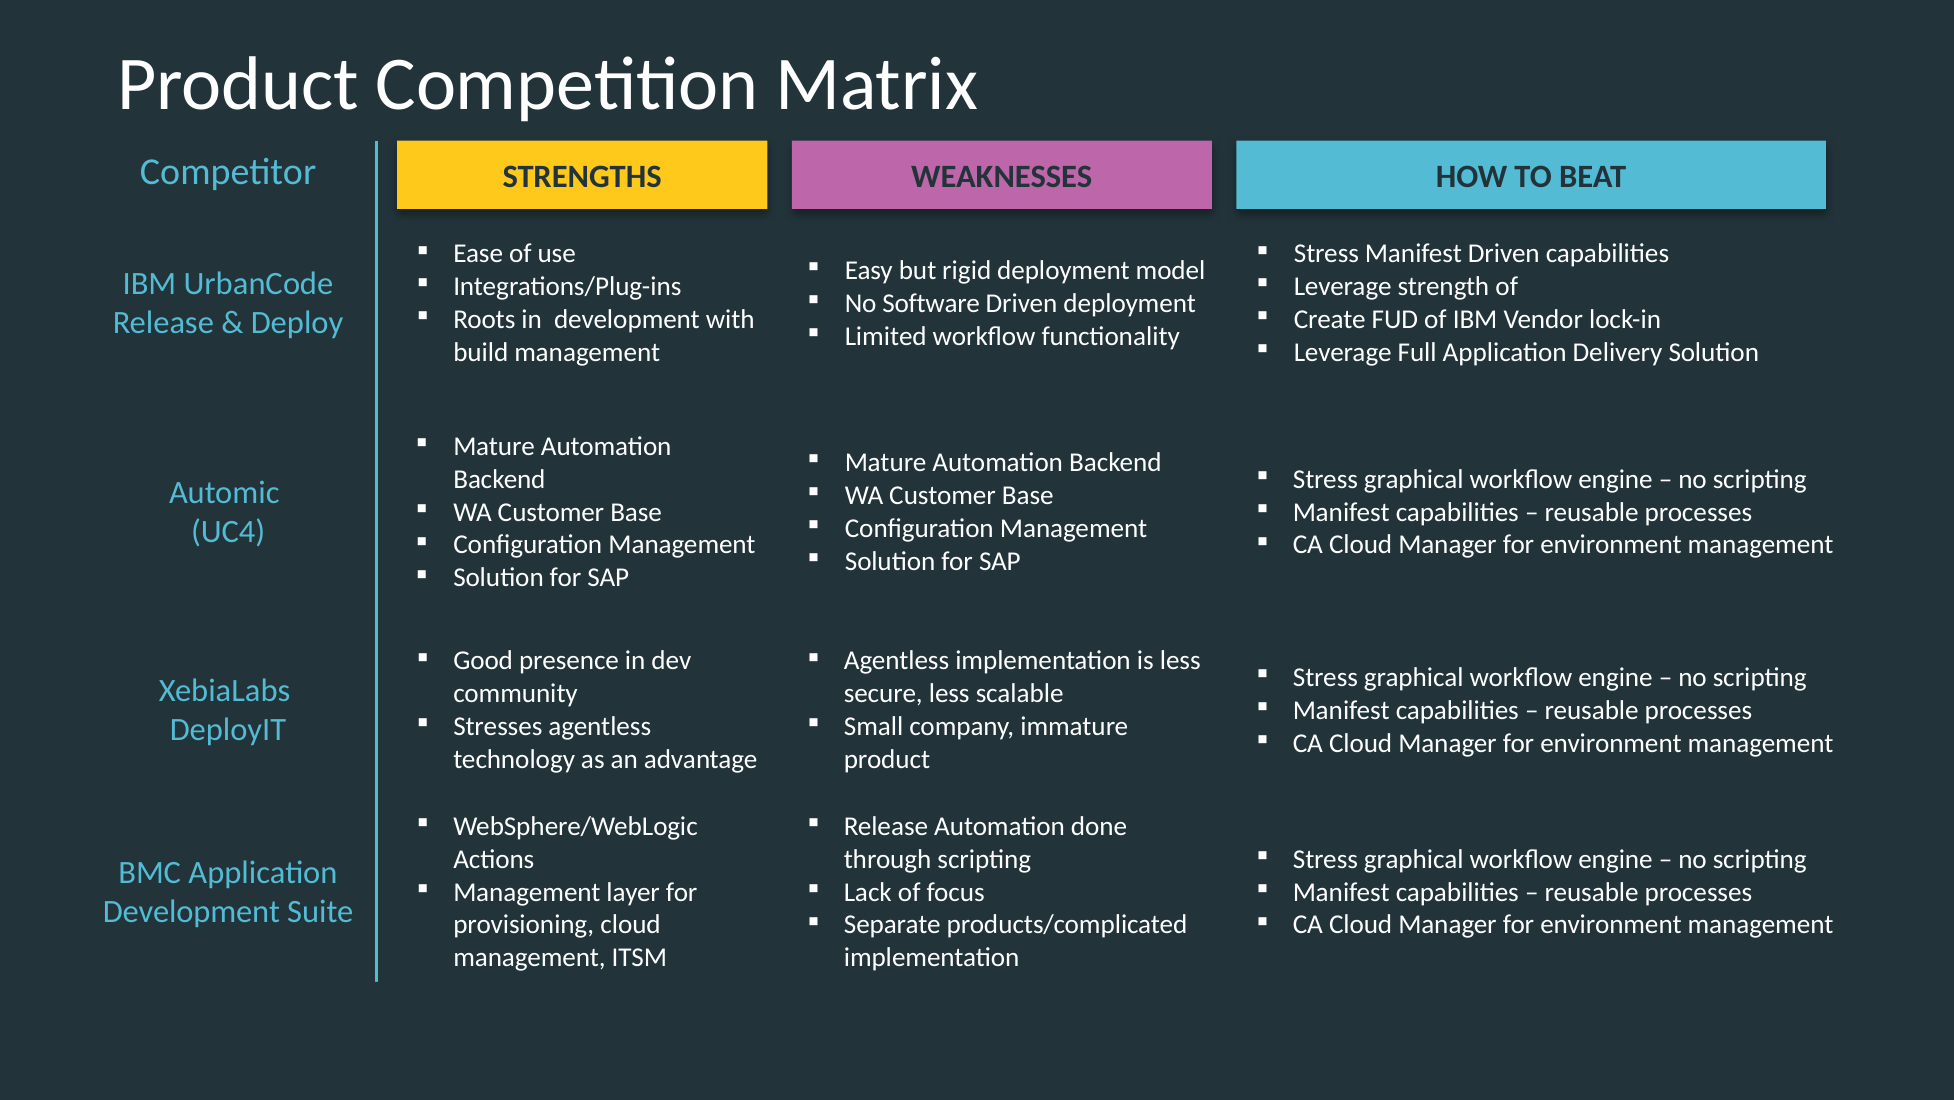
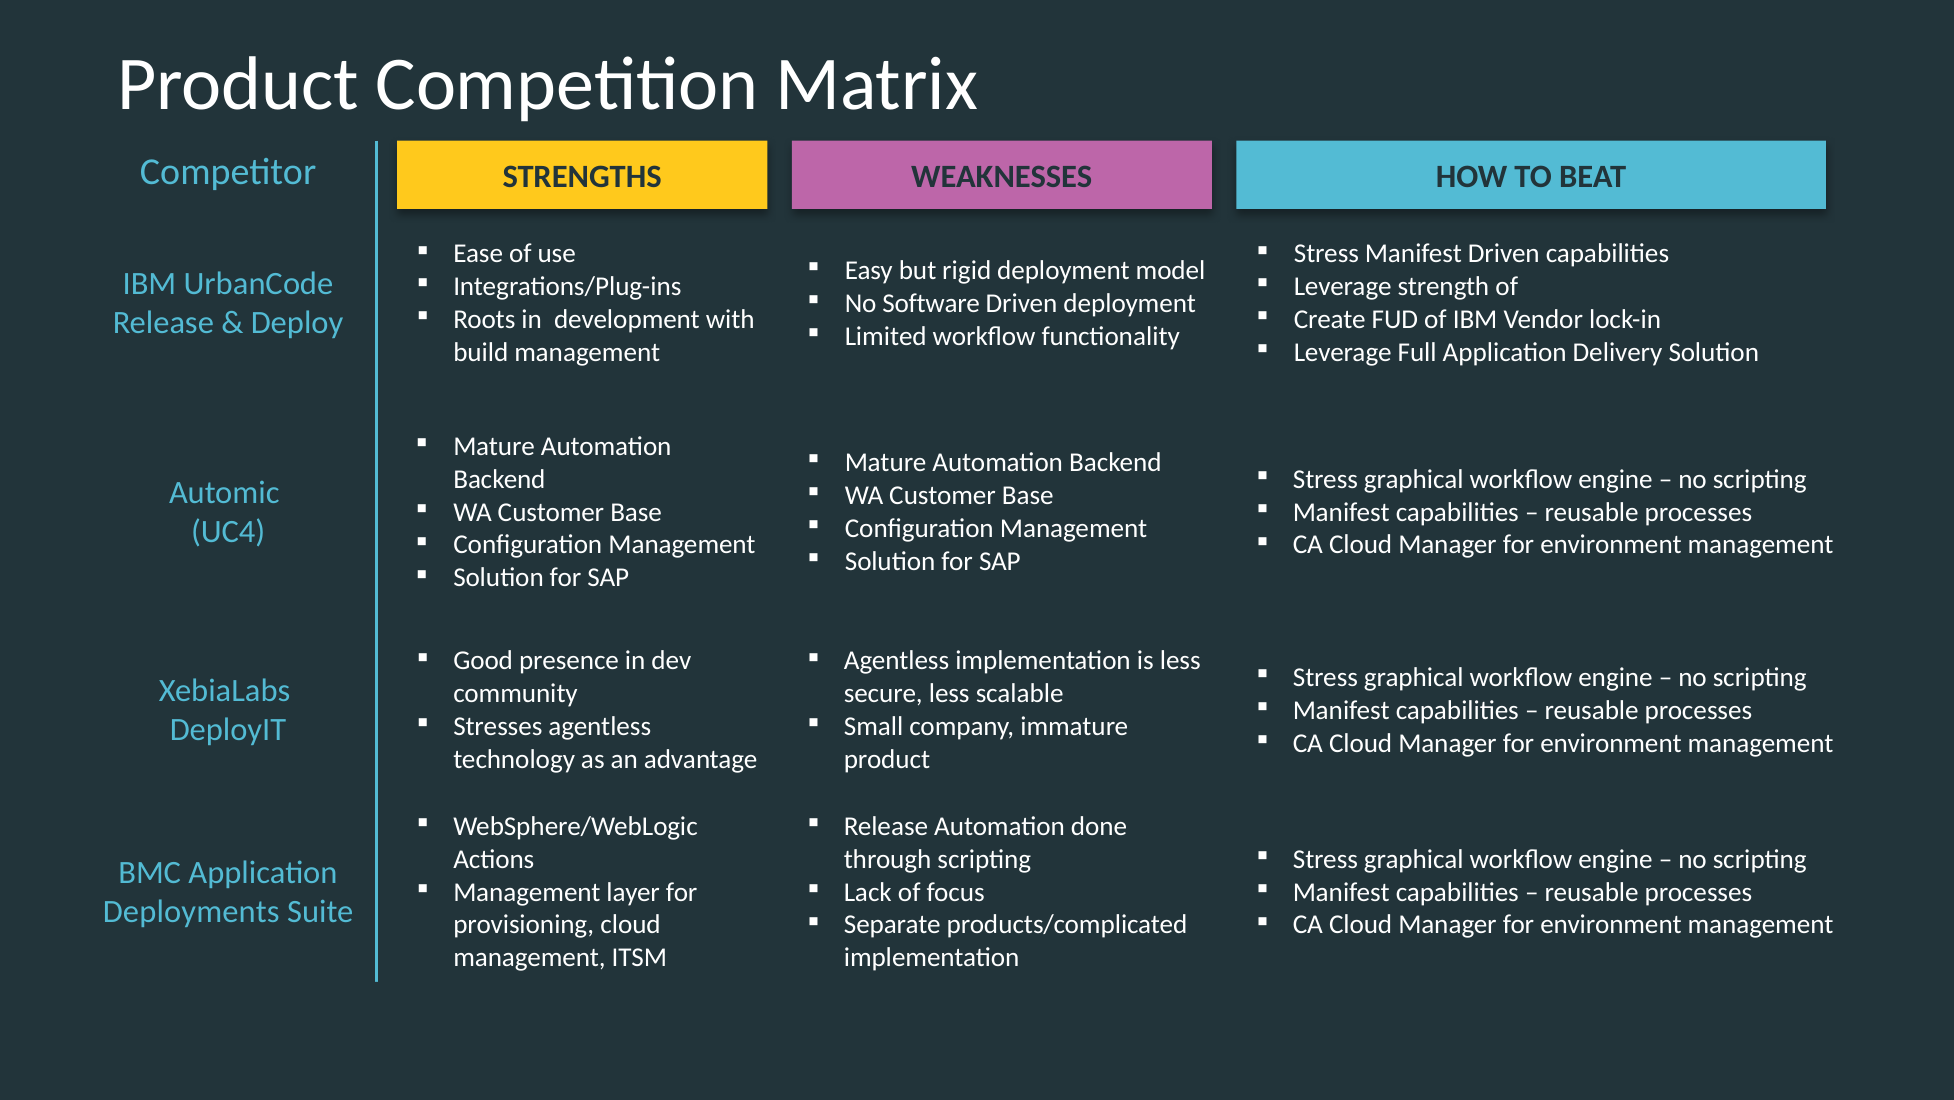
Development at (191, 912): Development -> Deployments
